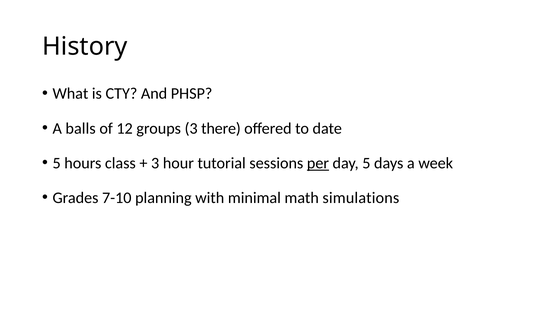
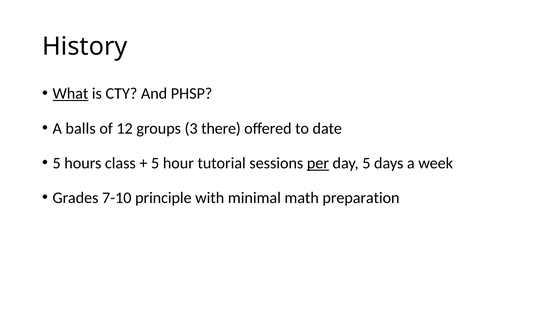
What underline: none -> present
3 at (155, 163): 3 -> 5
planning: planning -> principle
simulations: simulations -> preparation
